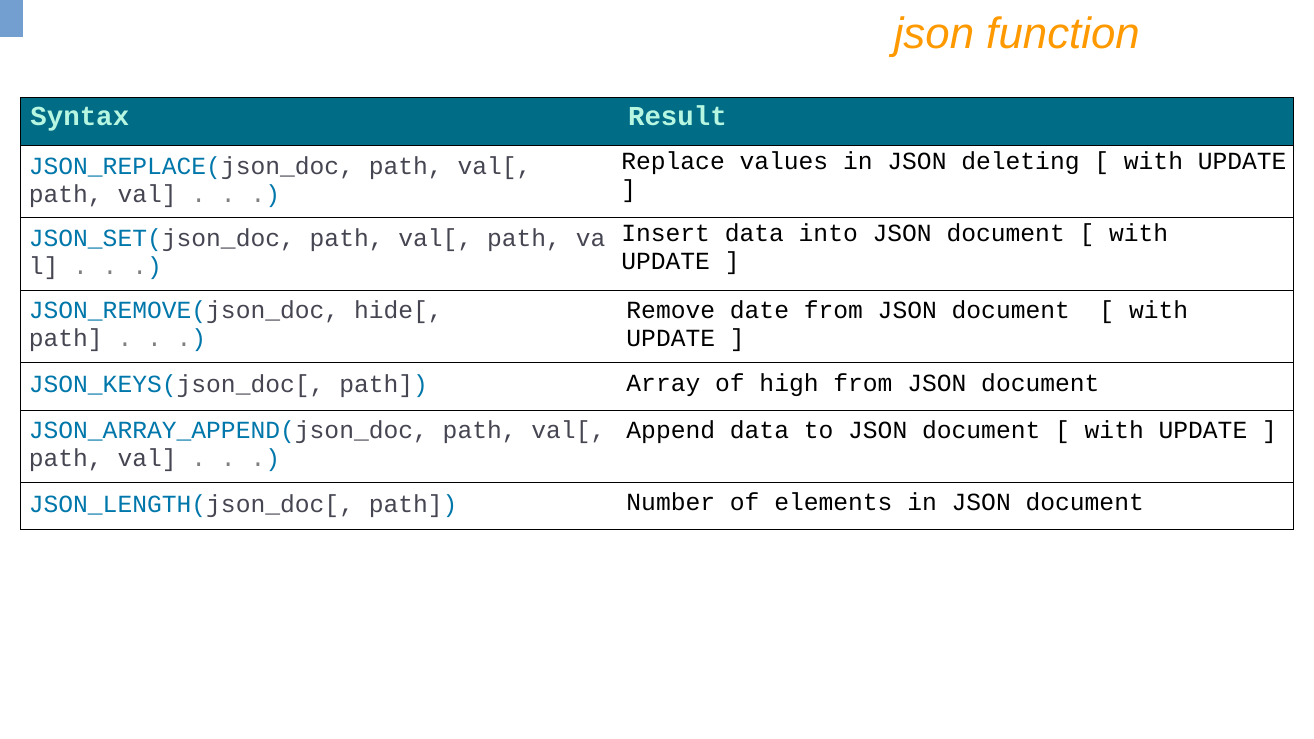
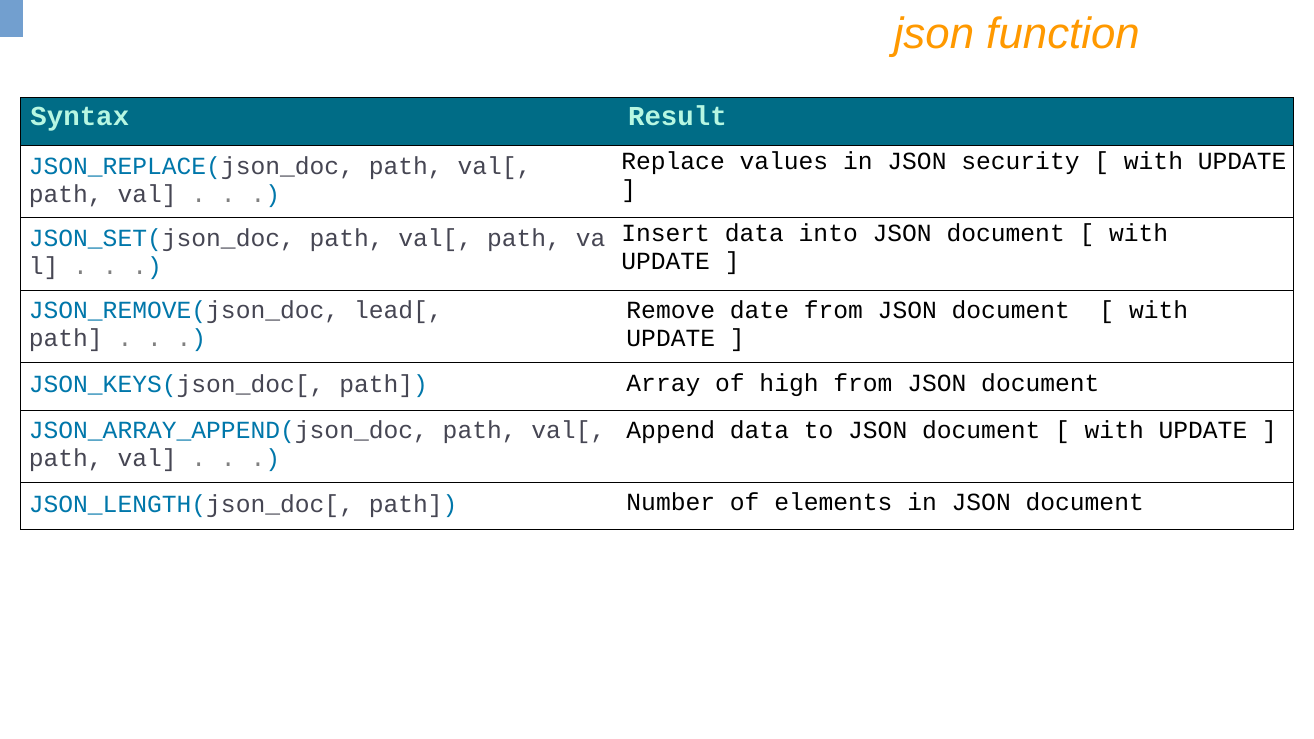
deleting: deleting -> security
hide[: hide[ -> lead[
